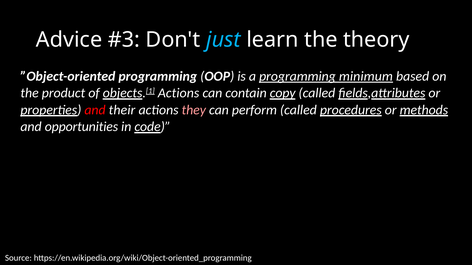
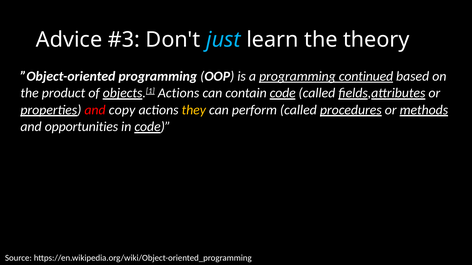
minimum: minimum -> continued
contain copy: copy -> code
their: their -> copy
they colour: pink -> yellow
